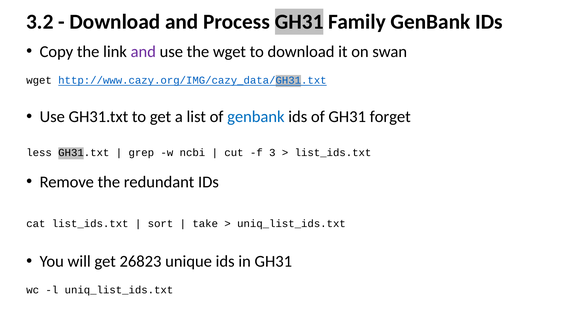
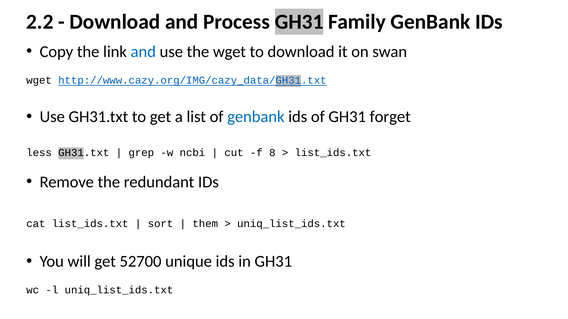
3.2: 3.2 -> 2.2
and at (143, 52) colour: purple -> blue
3: 3 -> 8
take: take -> them
26823: 26823 -> 52700
